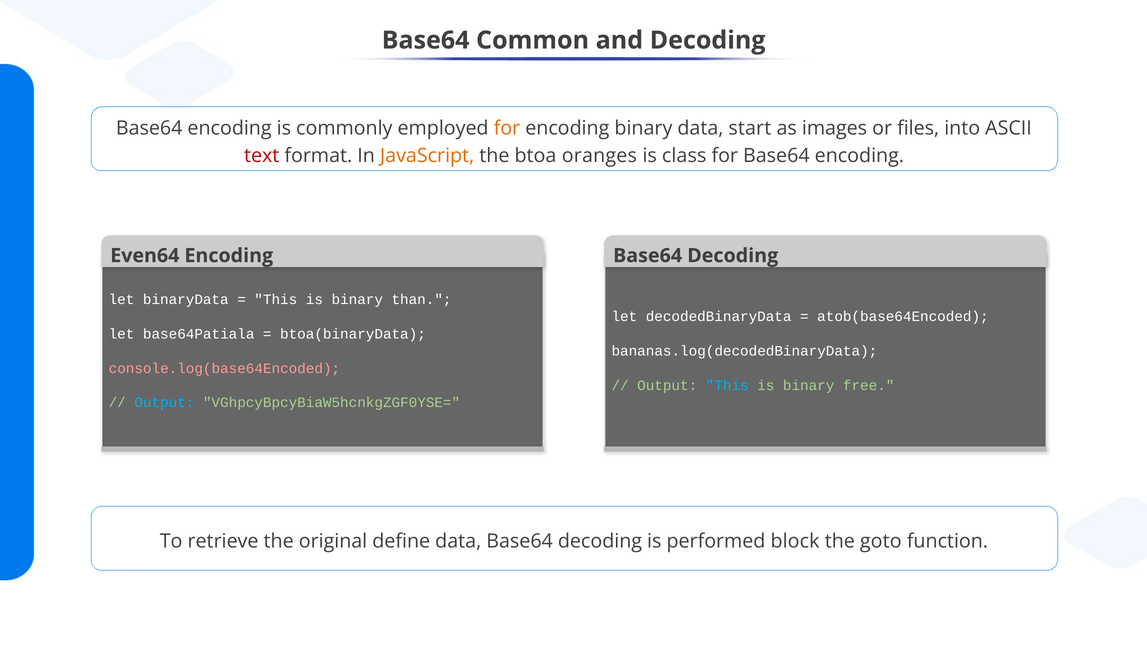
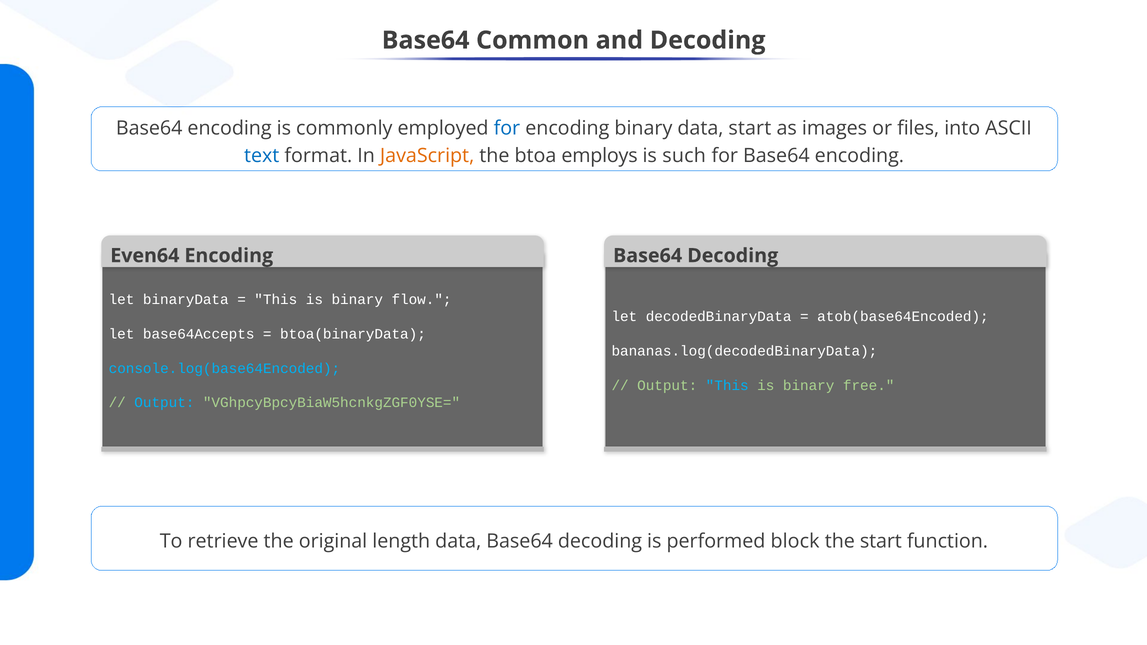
for at (507, 128) colour: orange -> blue
text colour: red -> blue
oranges: oranges -> employs
class: class -> such
than: than -> flow
base64Patiala: base64Patiala -> base64Accepts
console.log(base64Encoded colour: pink -> light blue
define: define -> length
the goto: goto -> start
